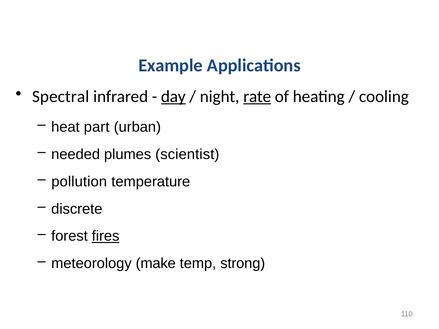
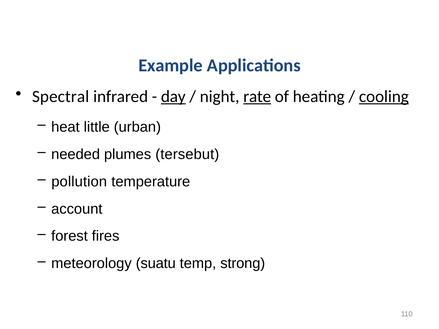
cooling underline: none -> present
part: part -> little
scientist: scientist -> tersebut
discrete: discrete -> account
fires underline: present -> none
make: make -> suatu
